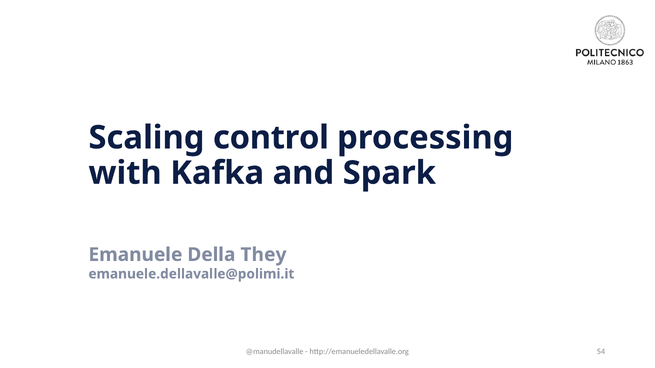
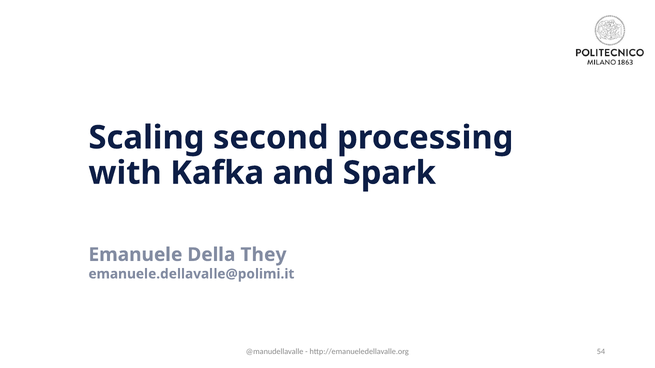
control: control -> second
